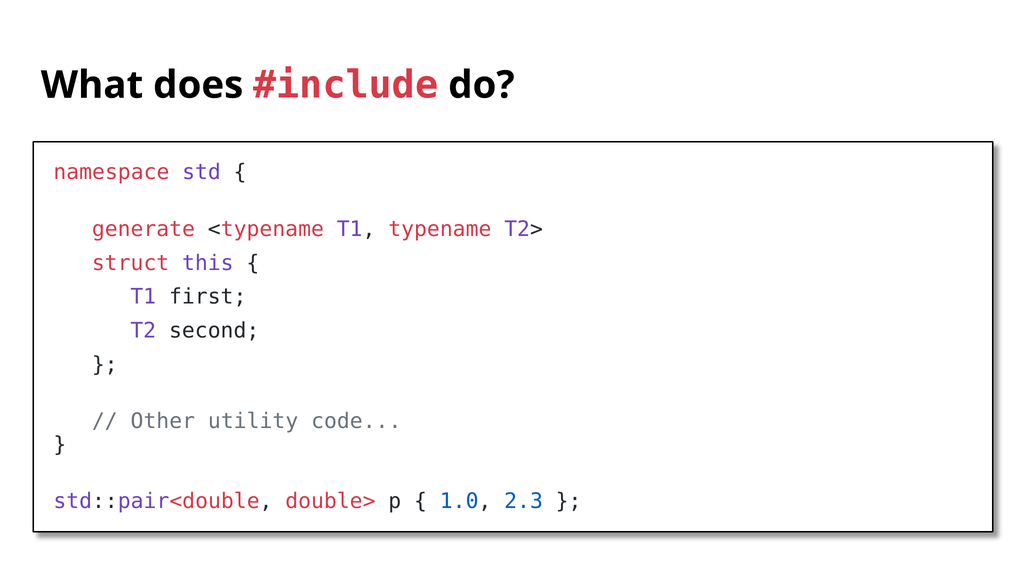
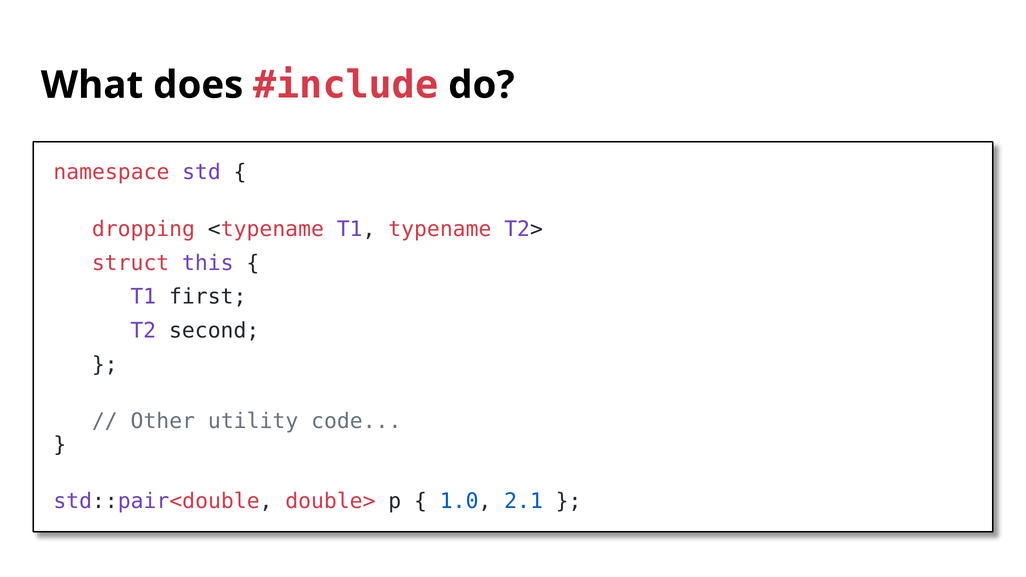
generate: generate -> dropping
2.3: 2.3 -> 2.1
